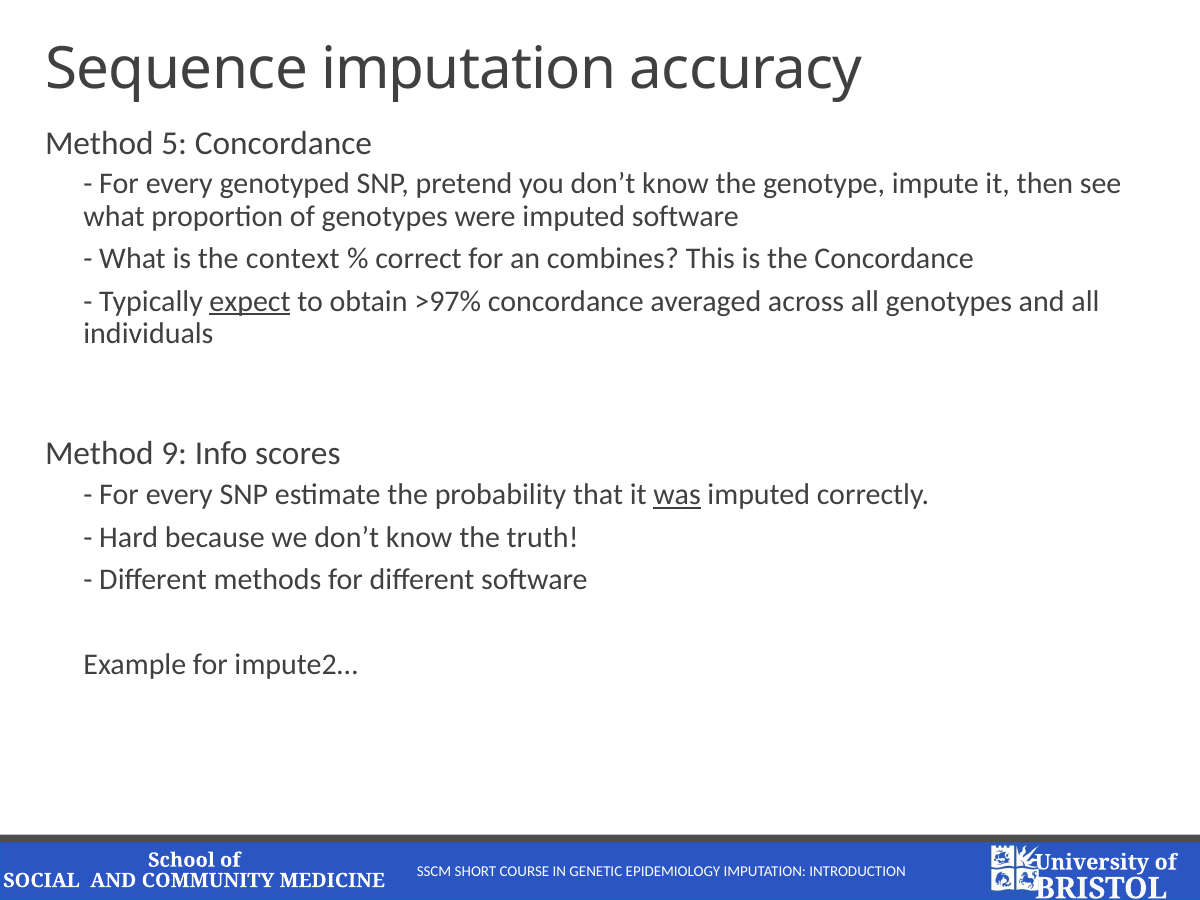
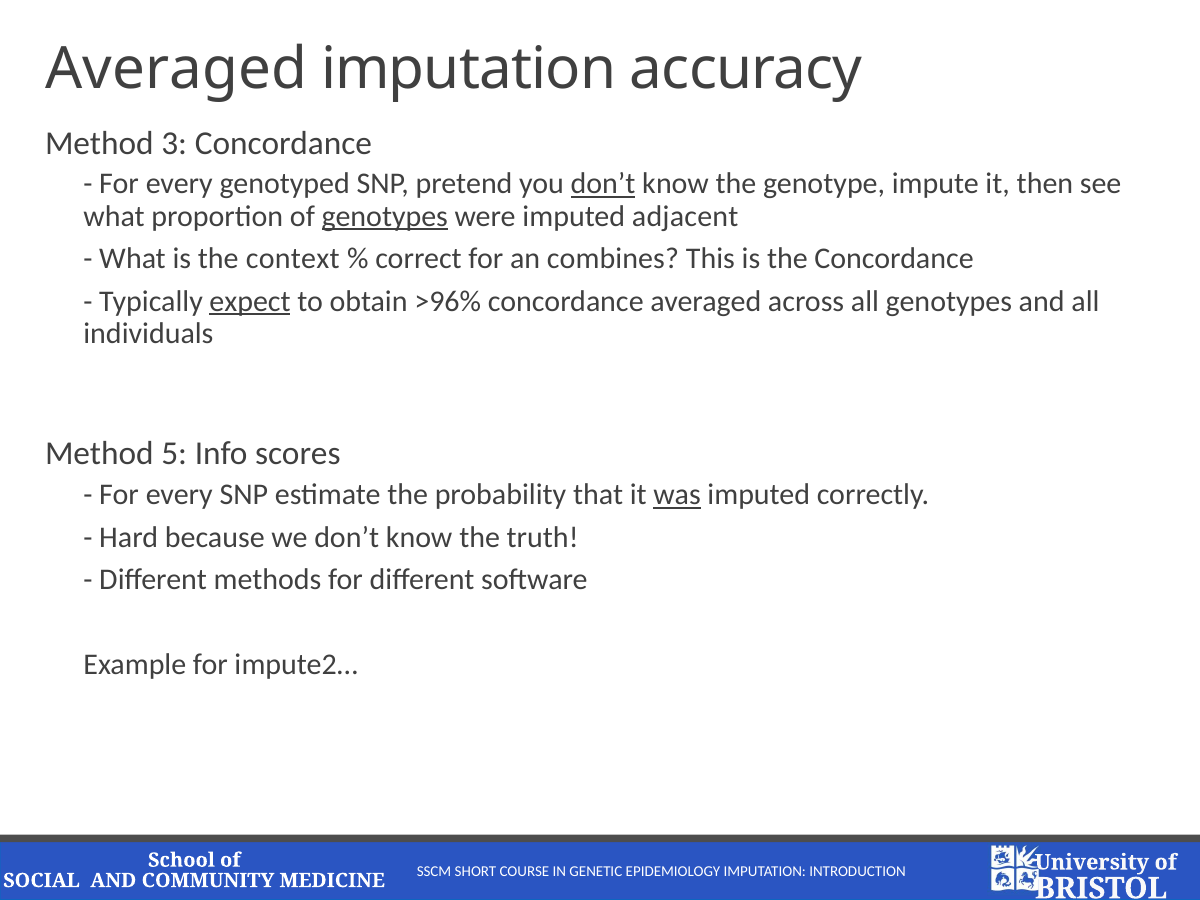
Sequence at (176, 69): Sequence -> Averaged
5: 5 -> 3
don’t at (603, 184) underline: none -> present
genotypes at (385, 216) underline: none -> present
imputed software: software -> adjacent
>97%: >97% -> >96%
9: 9 -> 5
